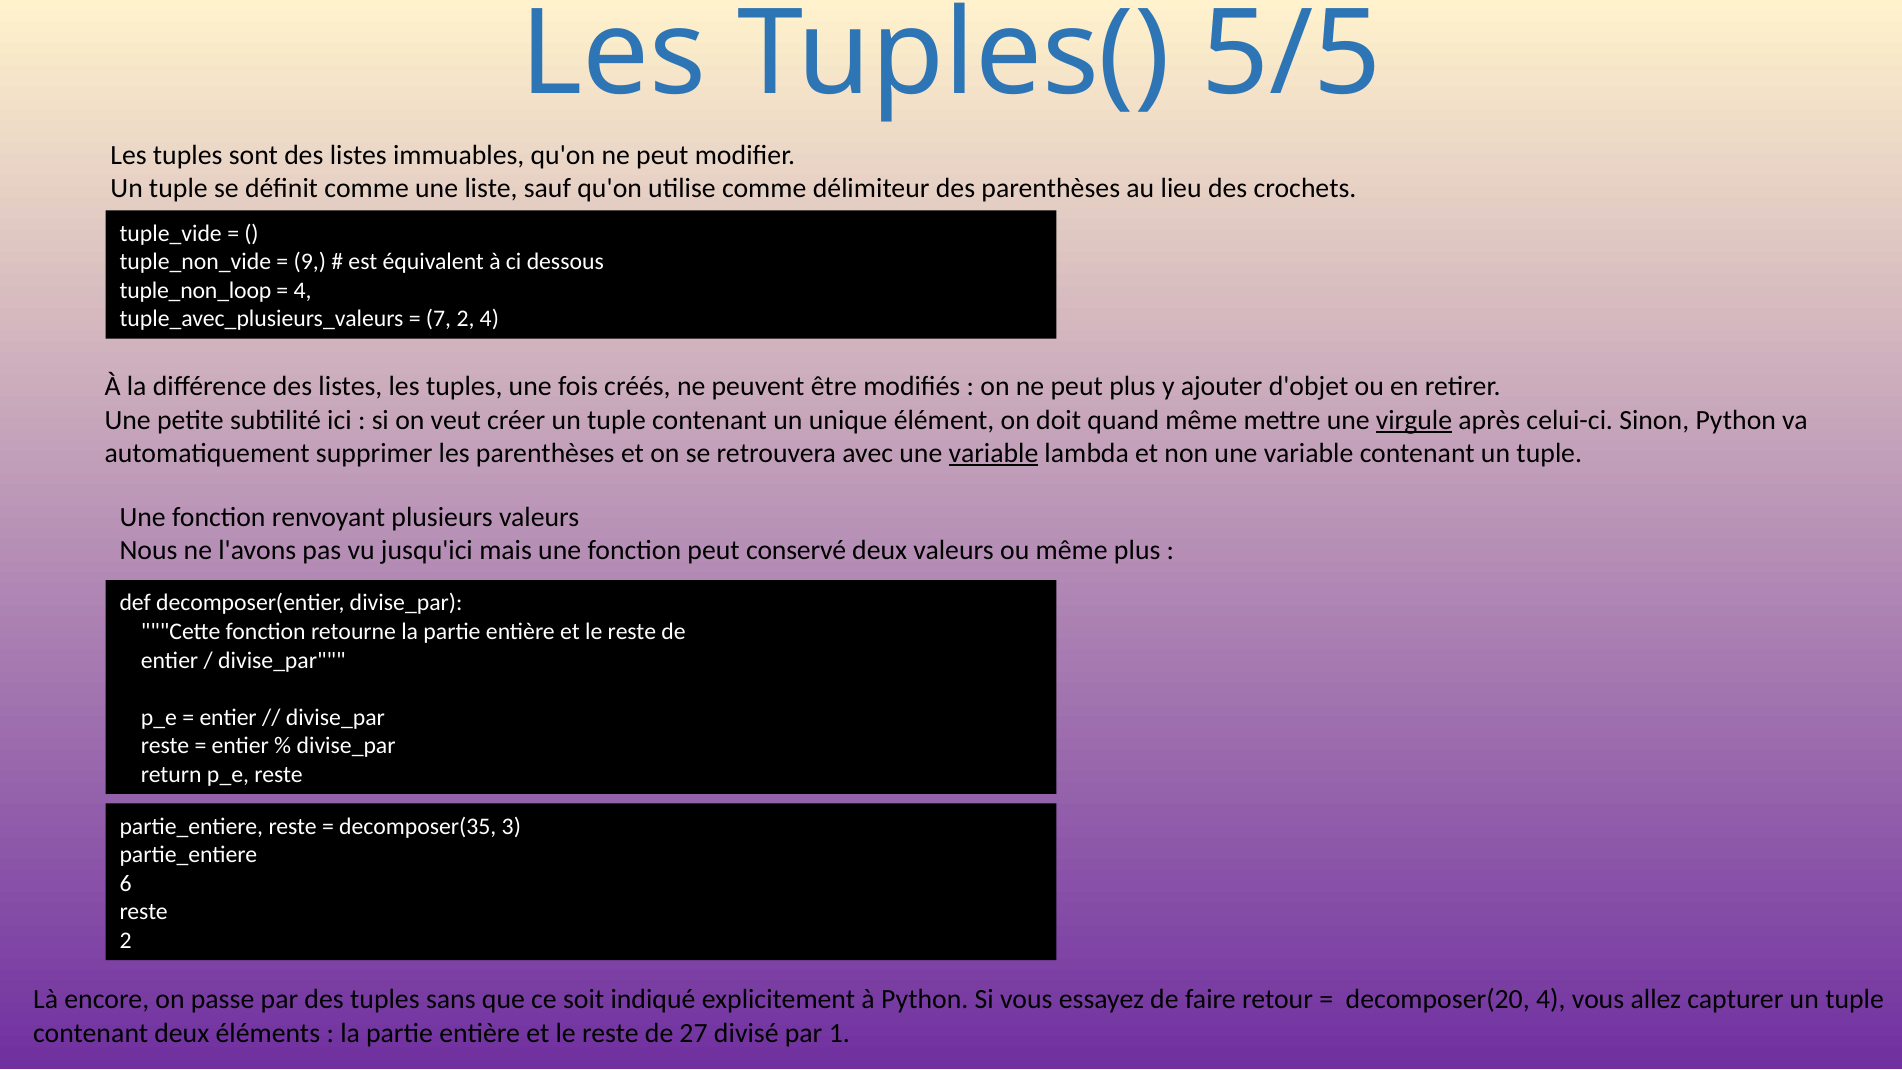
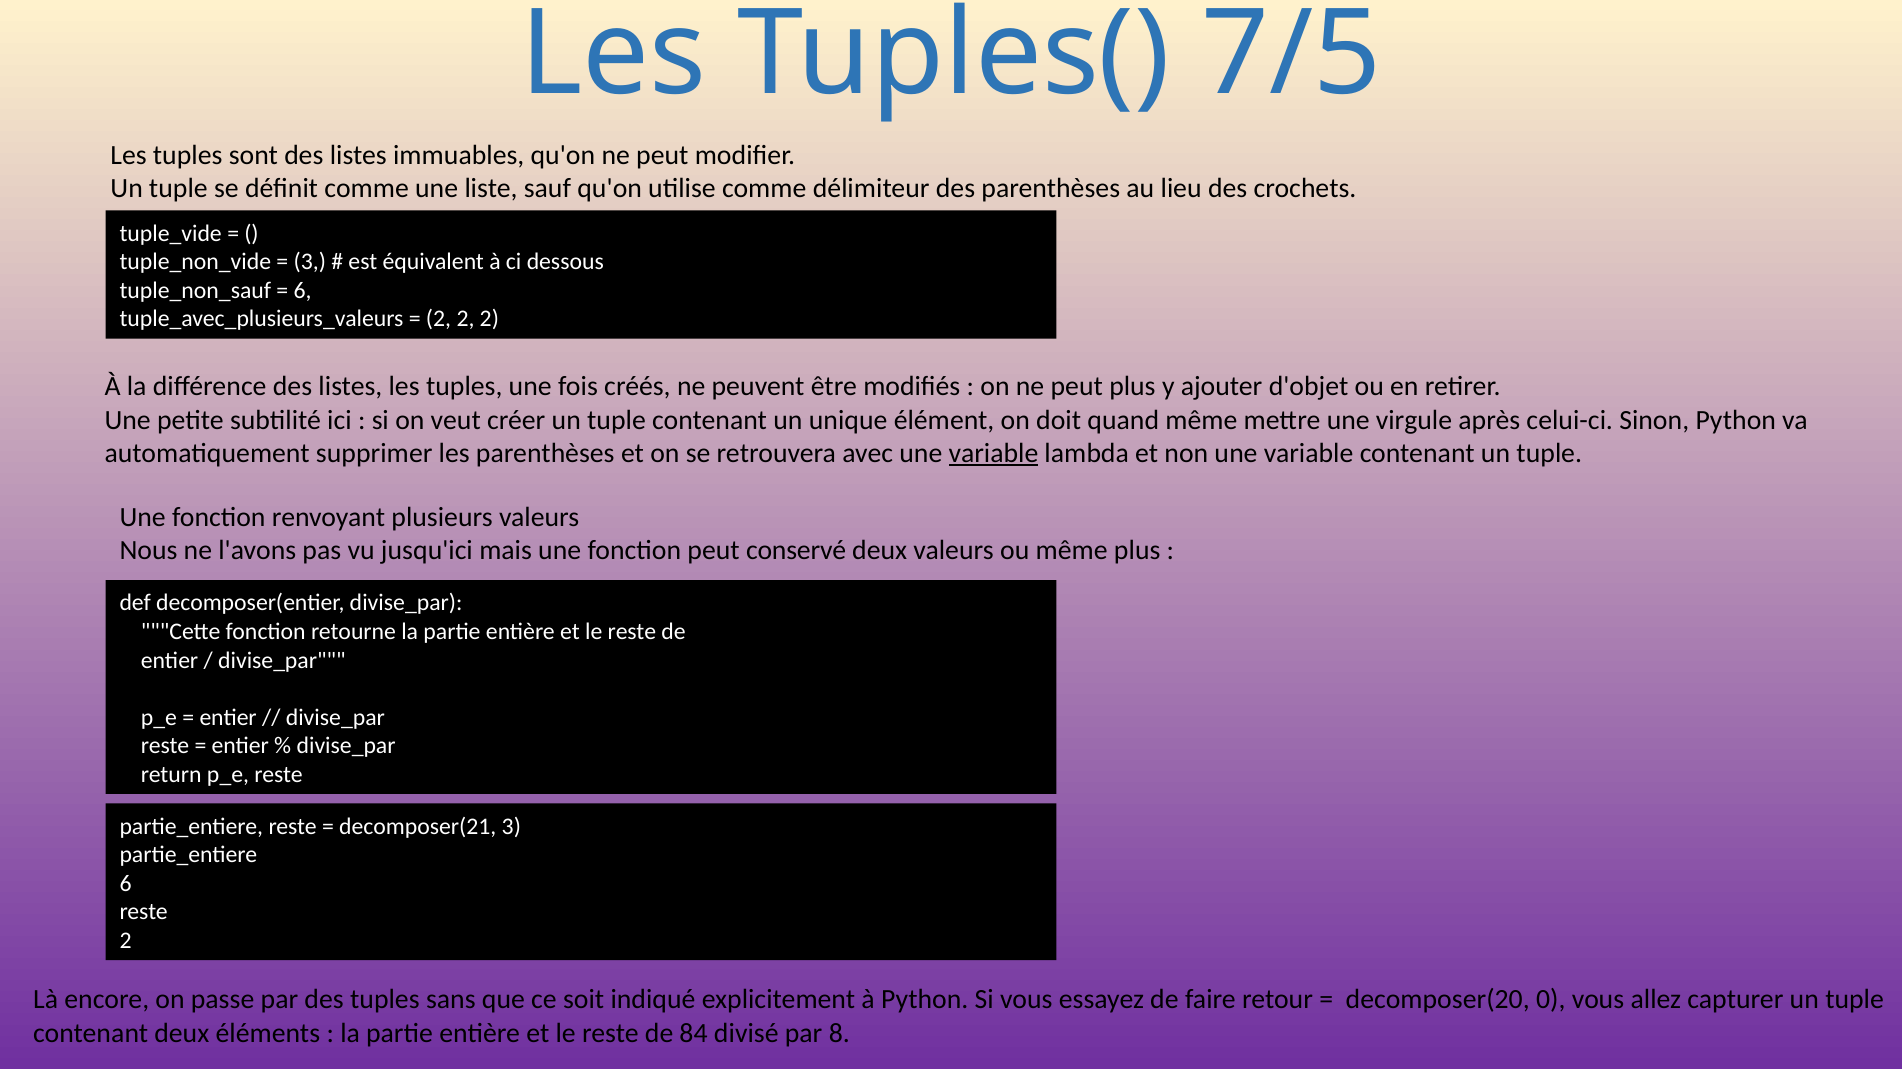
5/5: 5/5 -> 7/5
9 at (310, 262): 9 -> 3
tuple_non_loop: tuple_non_loop -> tuple_non_sauf
4 at (303, 290): 4 -> 6
7 at (439, 319): 7 -> 2
4 at (489, 319): 4 -> 2
virgule underline: present -> none
decomposer(35: decomposer(35 -> decomposer(21
decomposer(20 4: 4 -> 0
27: 27 -> 84
1: 1 -> 8
